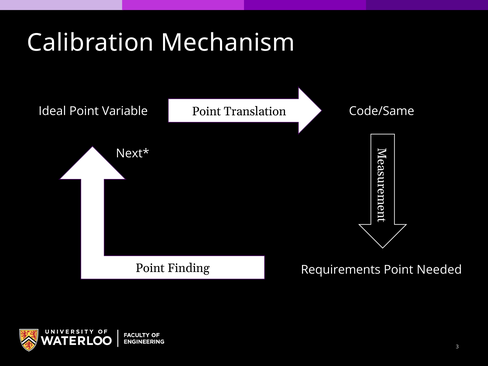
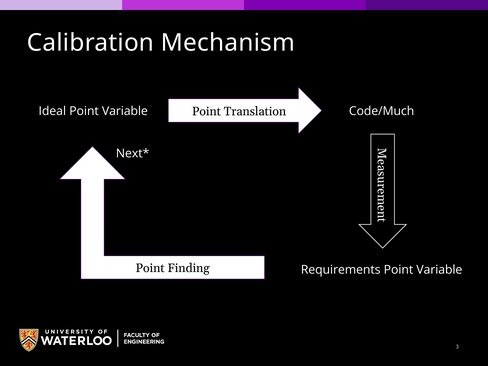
Code/Same: Code/Same -> Code/Much
Needed at (439, 270): Needed -> Variable
